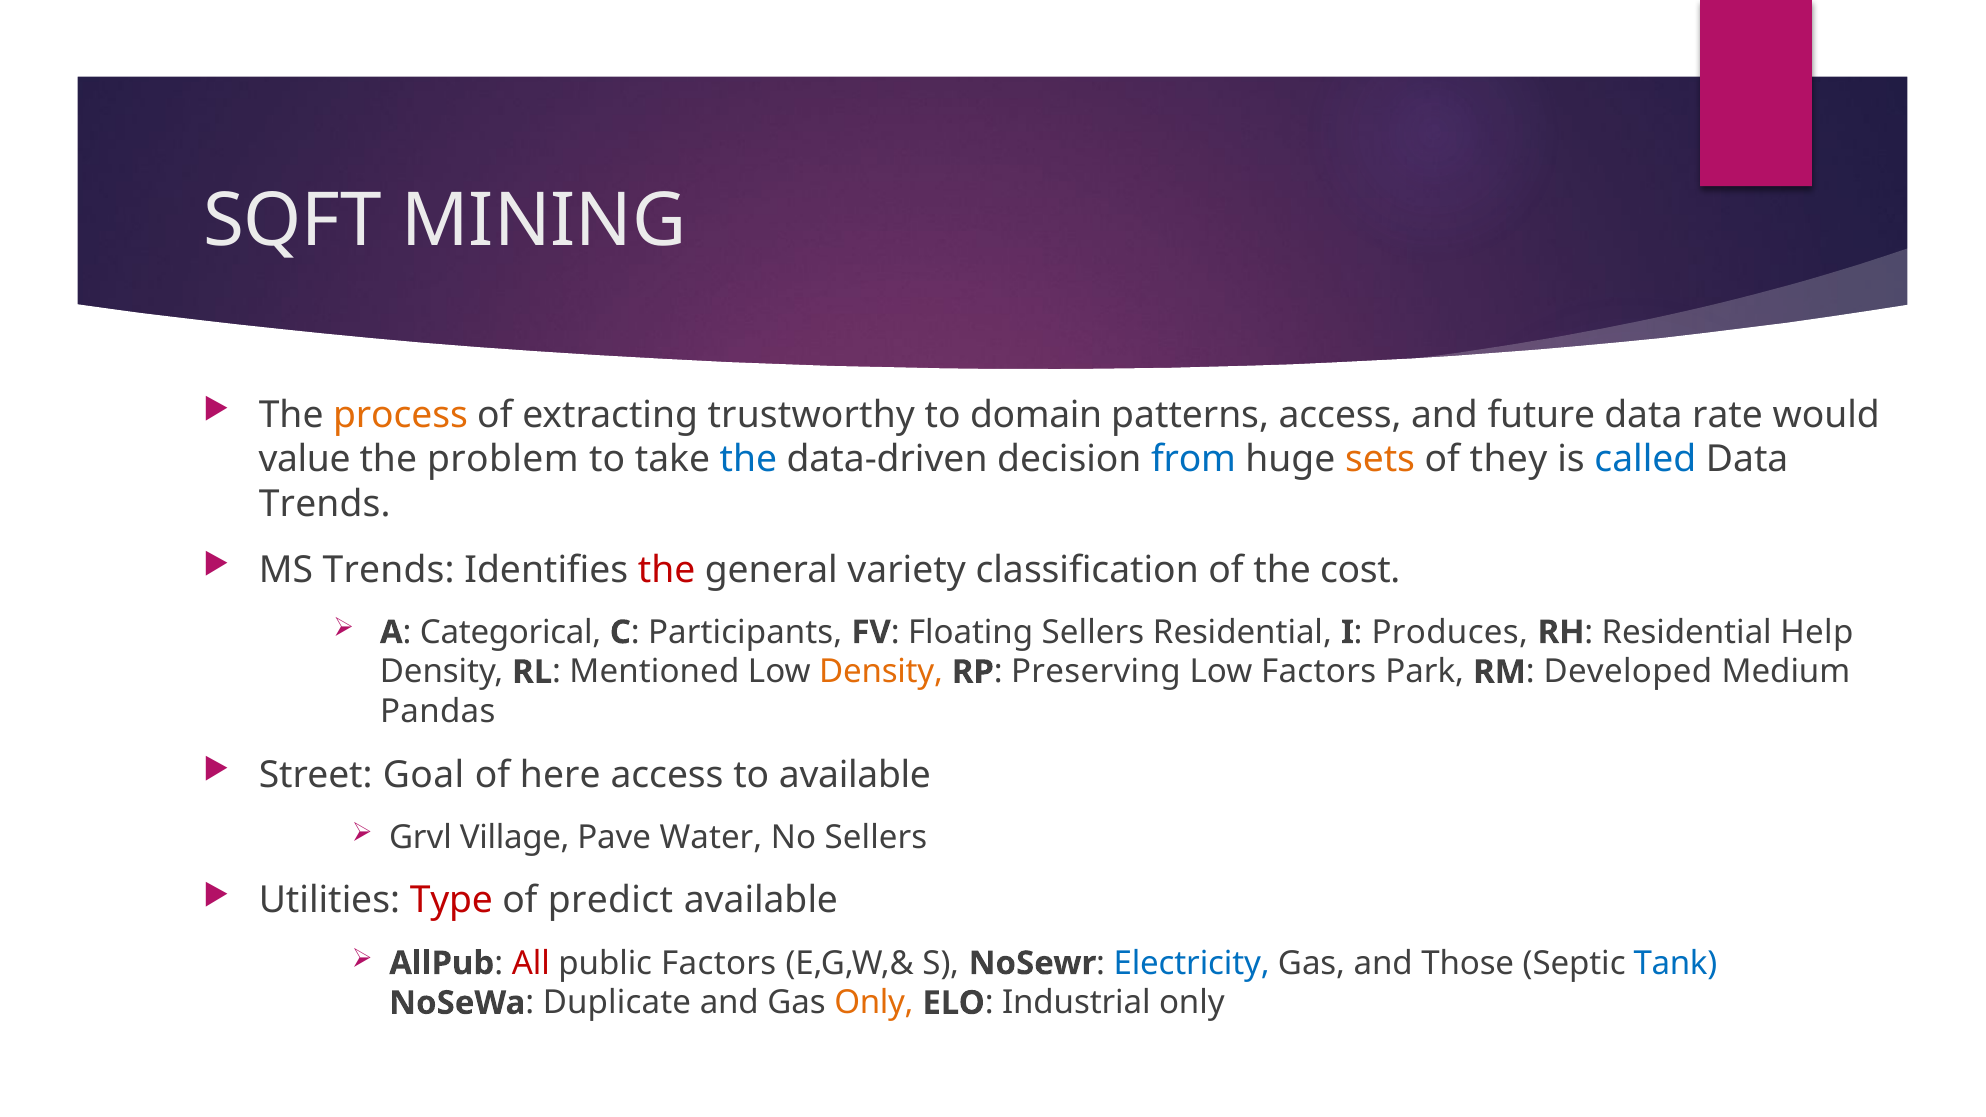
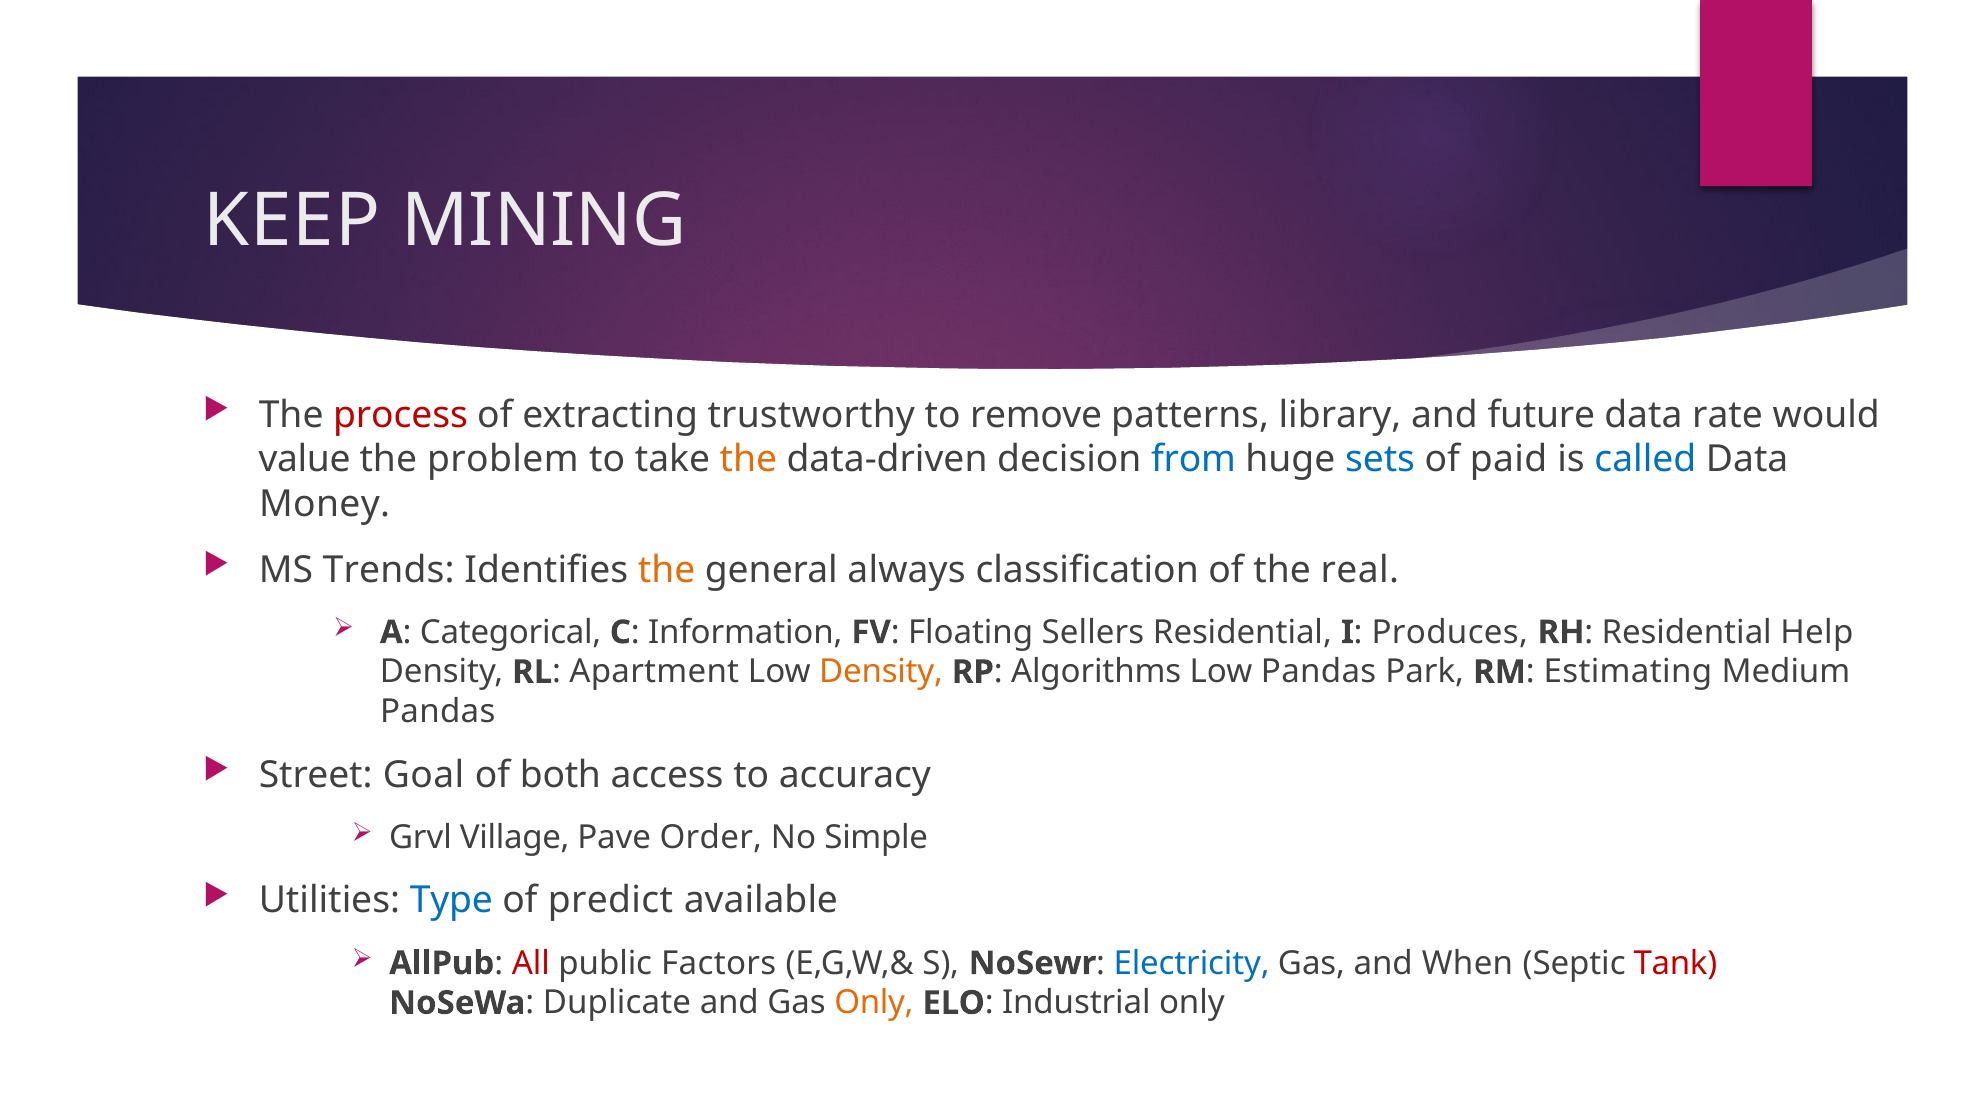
SQFT: SQFT -> KEEP
process colour: orange -> red
domain: domain -> remove
patterns access: access -> library
the at (748, 460) colour: blue -> orange
sets colour: orange -> blue
they: they -> paid
Trends at (325, 504): Trends -> Money
the at (667, 570) colour: red -> orange
variety: variety -> always
cost: cost -> real
Participants: Participants -> Information
Mentioned: Mentioned -> Apartment
Preserving: Preserving -> Algorithms
Low Factors: Factors -> Pandas
Developed: Developed -> Estimating
here: here -> both
to available: available -> accuracy
Water: Water -> Order
No Sellers: Sellers -> Simple
Type colour: red -> blue
Those: Those -> When
Tank colour: blue -> red
